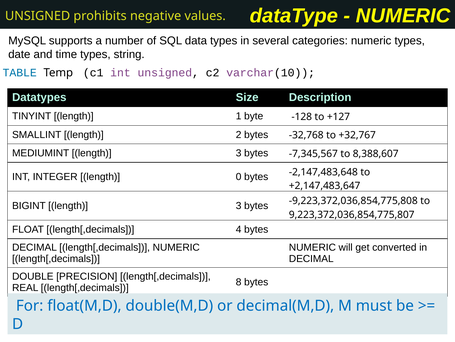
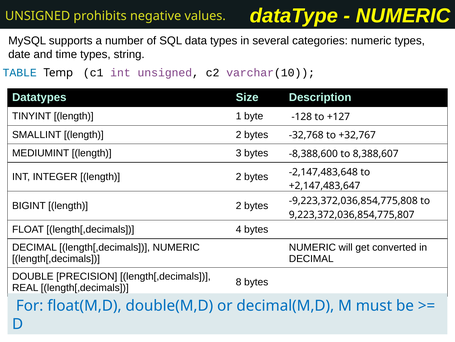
-7,345,567: -7,345,567 -> -8,388,600
INTEGER length 0: 0 -> 2
BIGINT length 3: 3 -> 2
